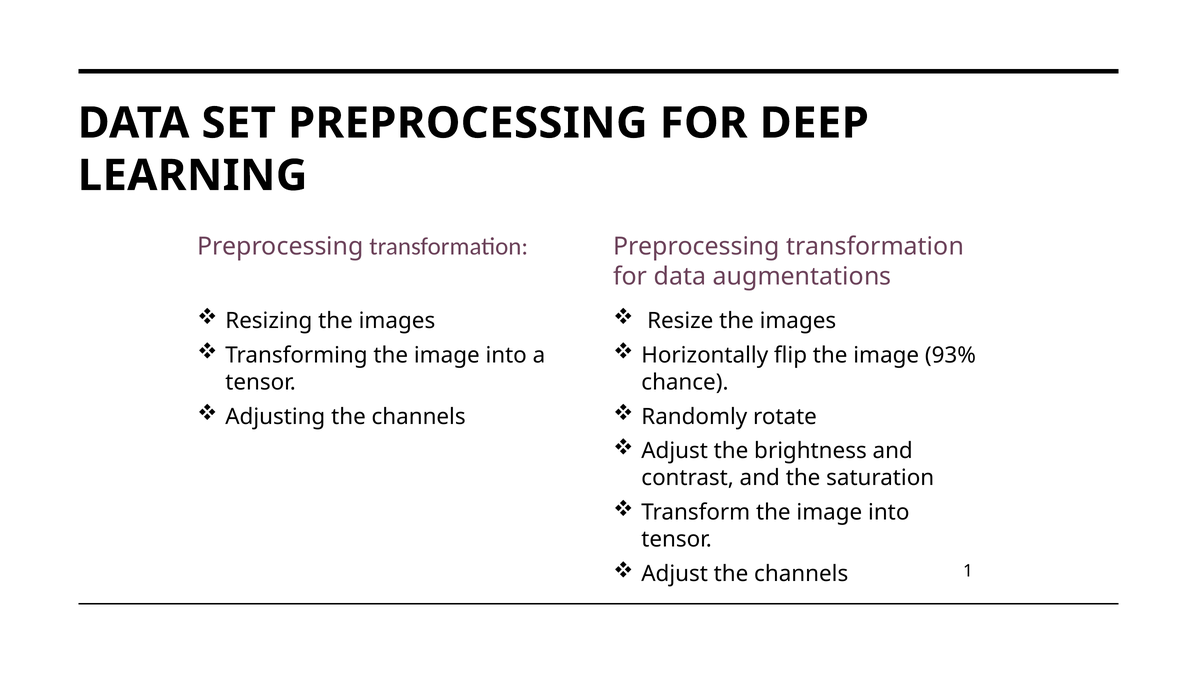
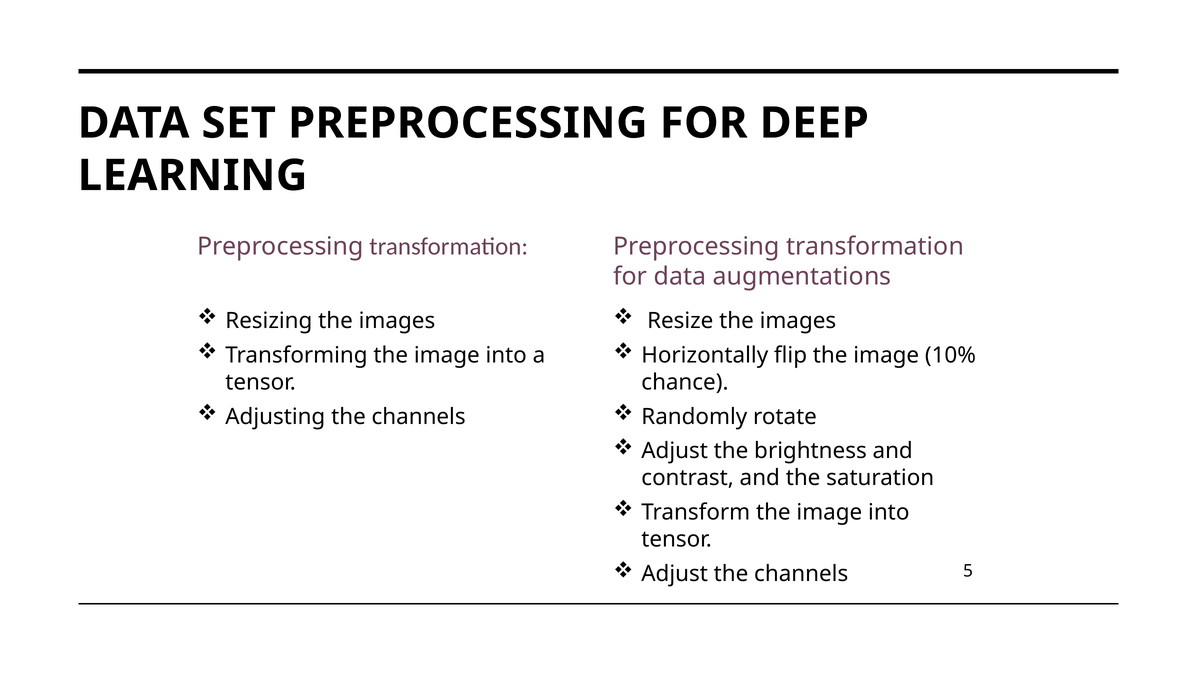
93%: 93% -> 10%
1: 1 -> 5
